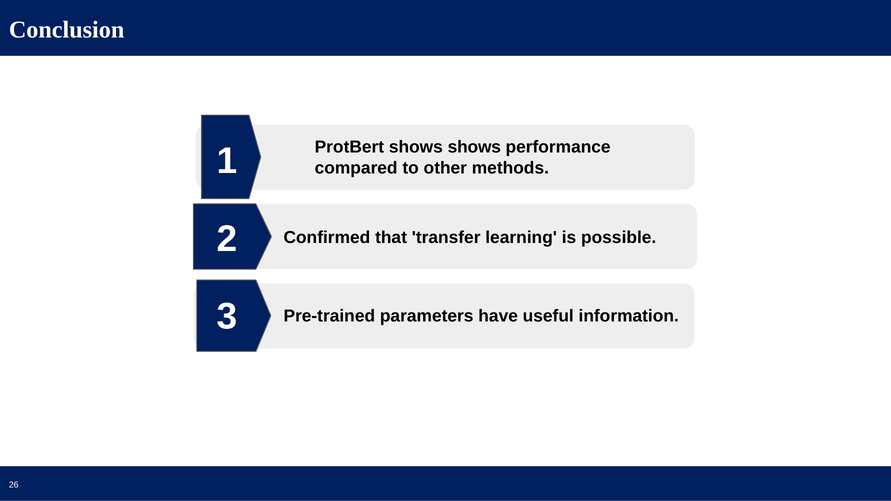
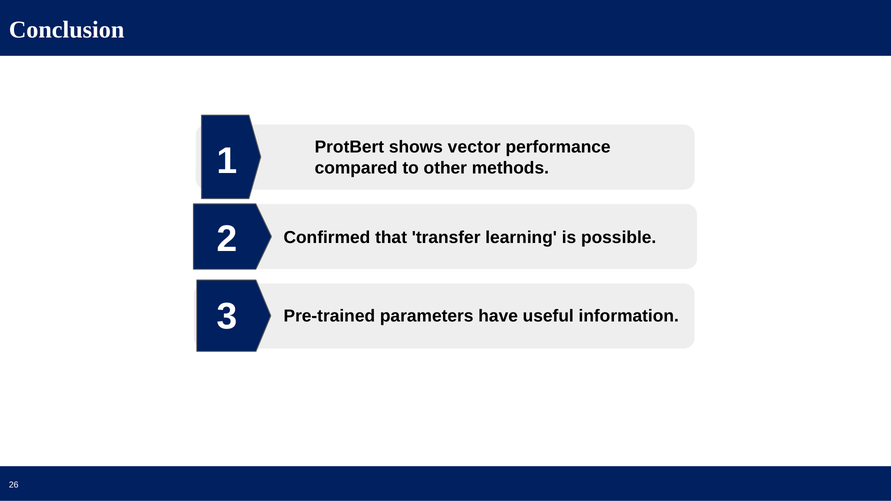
shows shows: shows -> vector
